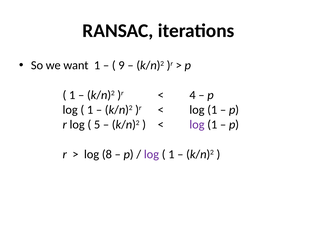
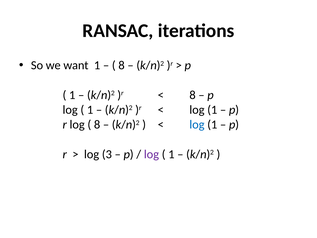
9 at (122, 65): 9 -> 8
4 at (193, 95): 4 -> 8
5 at (97, 125): 5 -> 8
log at (197, 125) colour: purple -> blue
8: 8 -> 3
